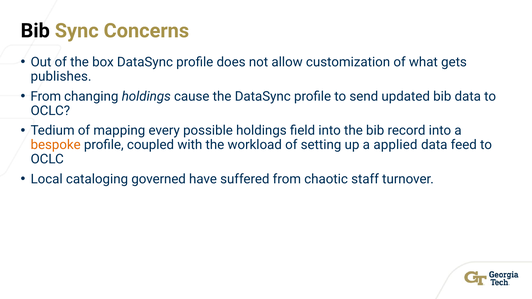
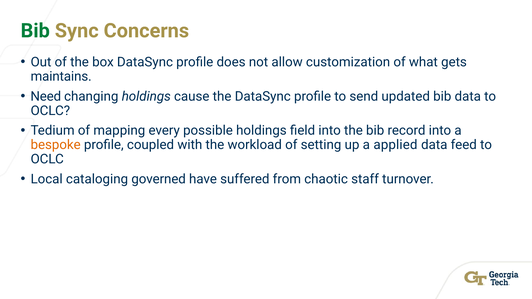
Bib at (35, 31) colour: black -> green
publishes: publishes -> maintains
From at (46, 96): From -> Need
